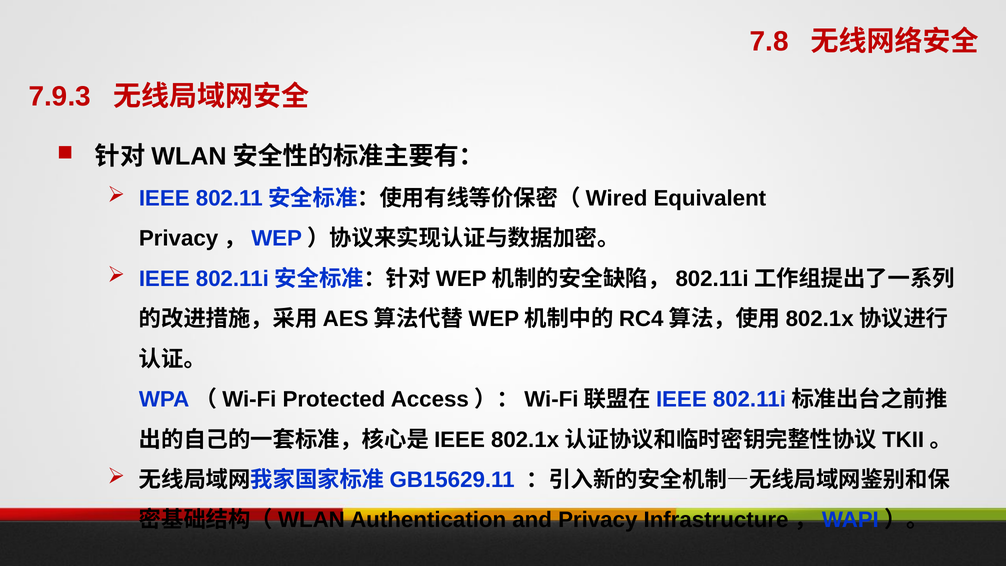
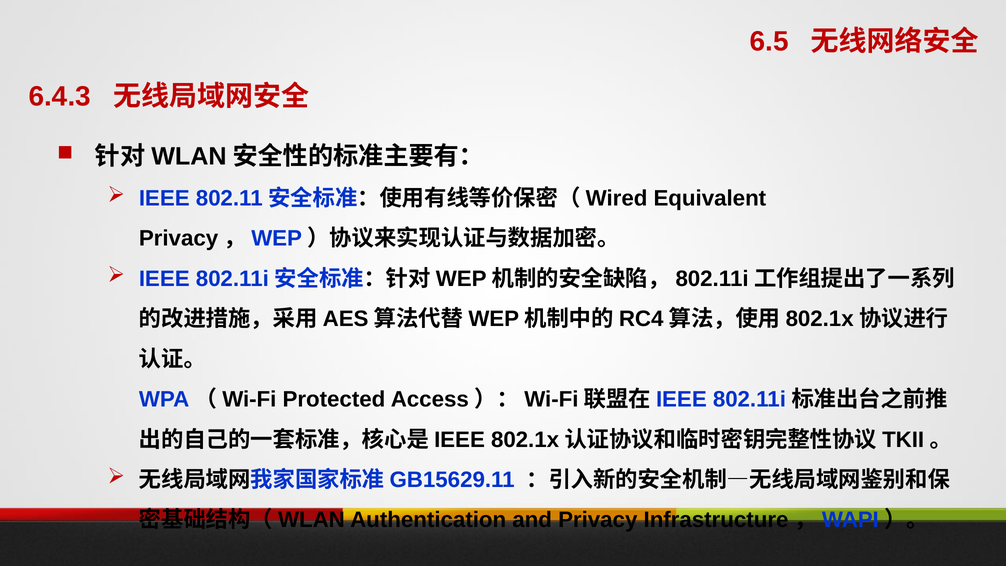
7.8: 7.8 -> 6.5
7.9.3: 7.9.3 -> 6.4.3
